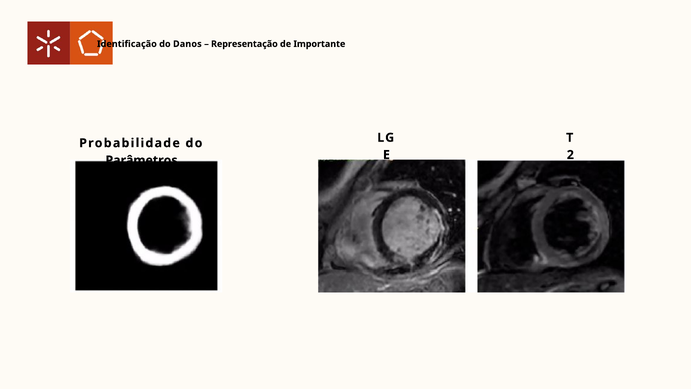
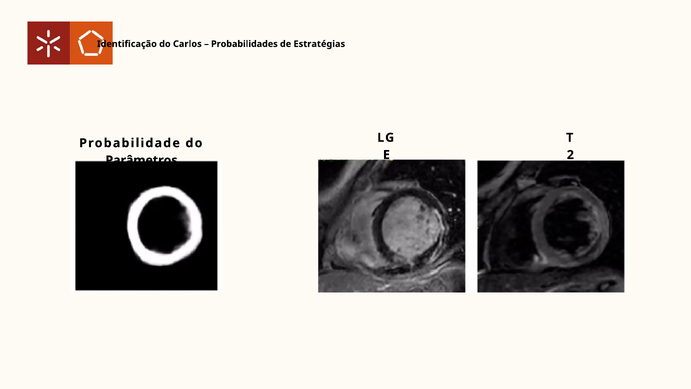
Danos: Danos -> Carlos
Representação: Representação -> Probabilidades
Importante: Importante -> Estratégias
